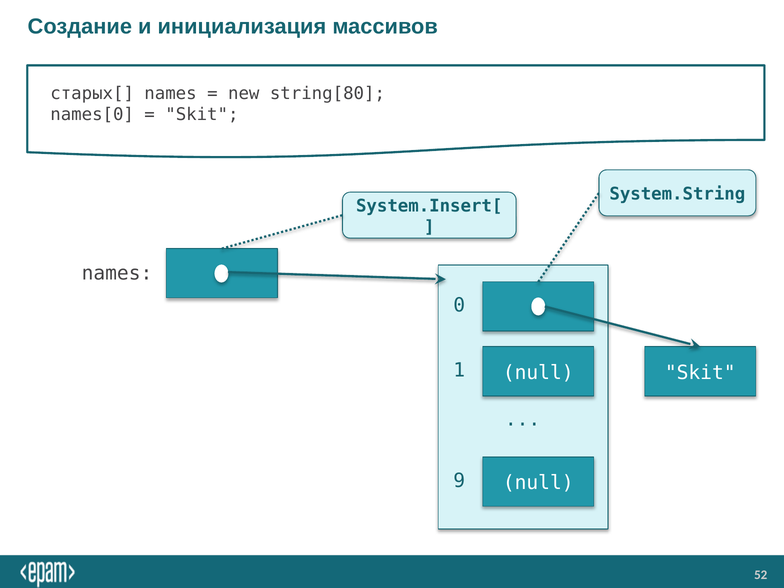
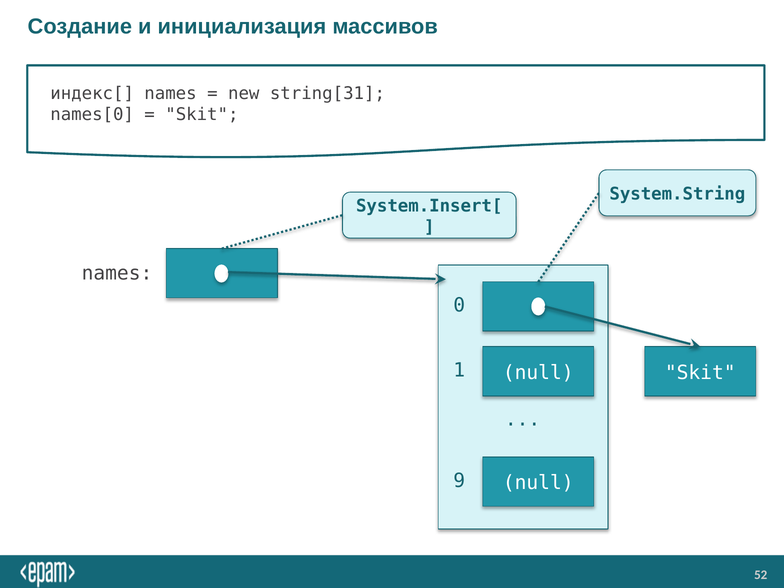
старых[: старых[ -> индекс[
string[80: string[80 -> string[31
